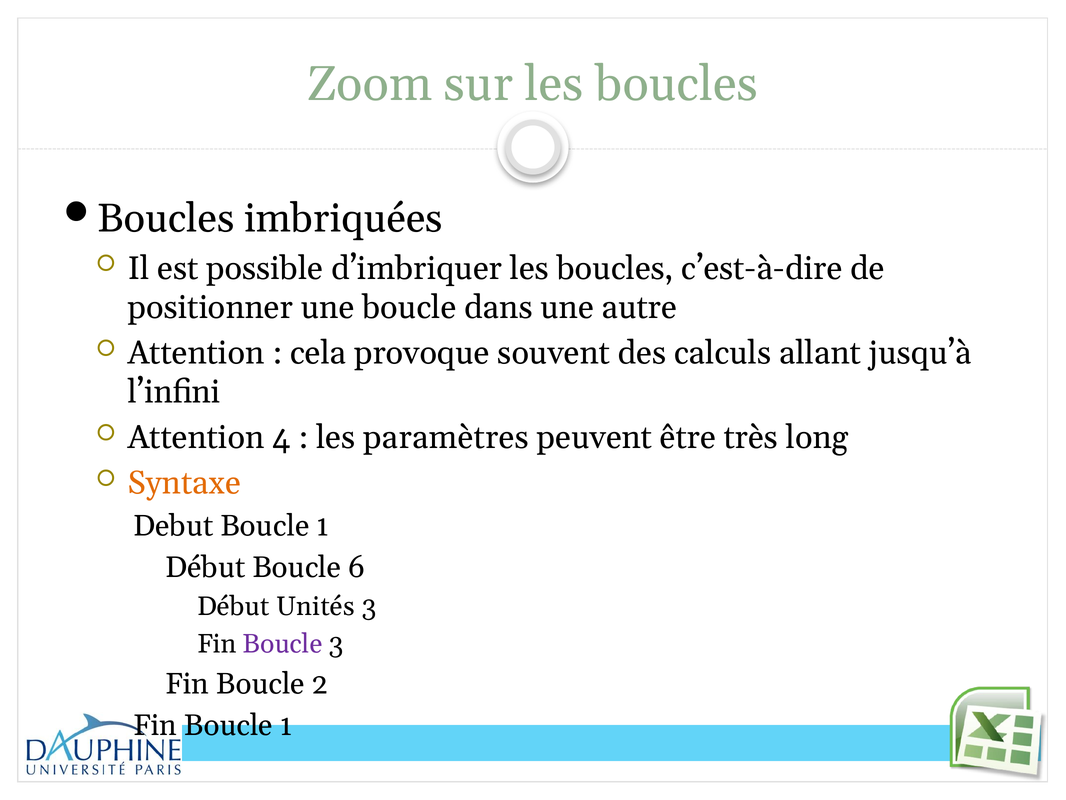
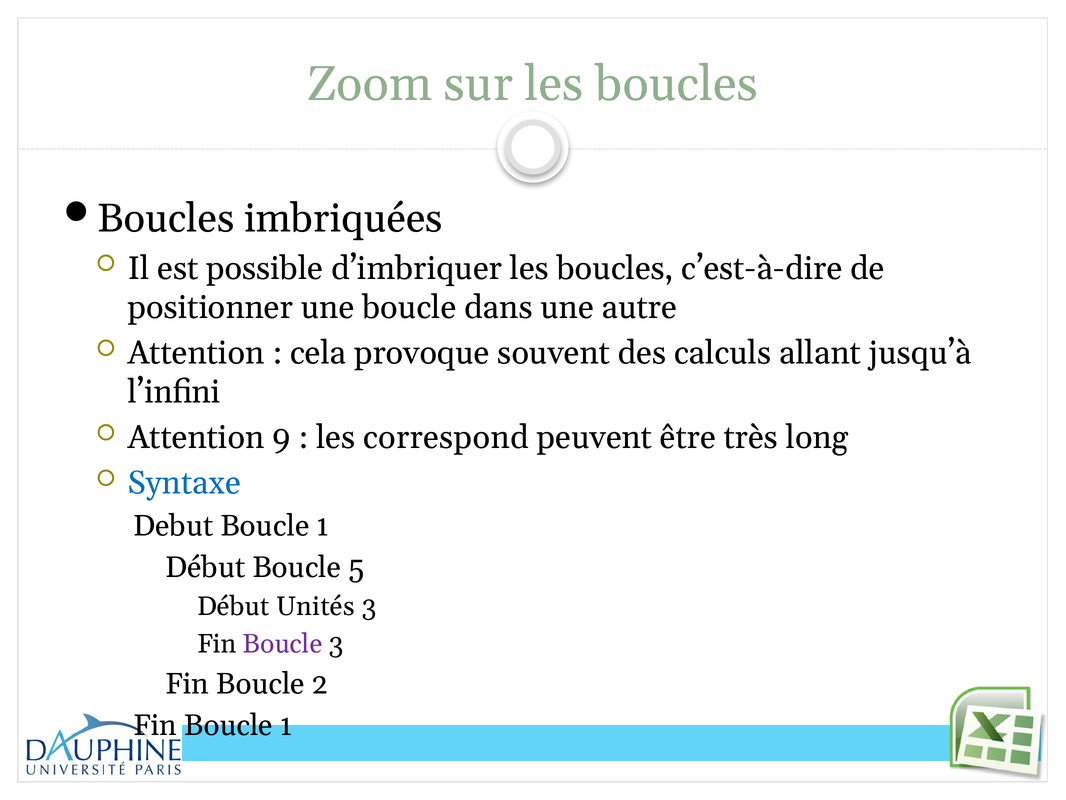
4: 4 -> 9
paramètres: paramètres -> correspond
Syntaxe colour: orange -> blue
6: 6 -> 5
